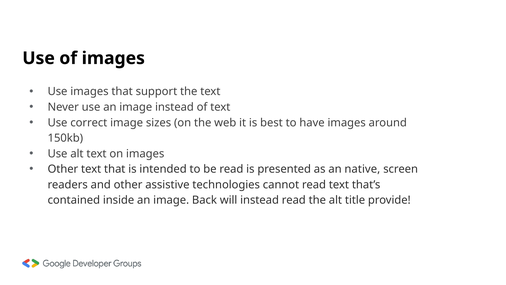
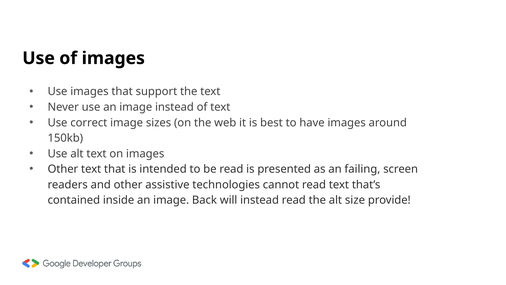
native: native -> failing
title: title -> size
